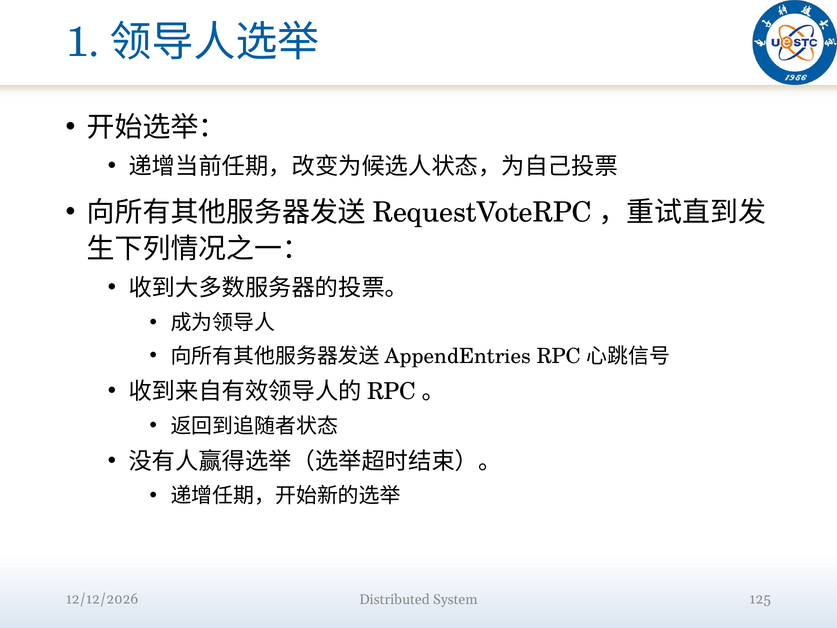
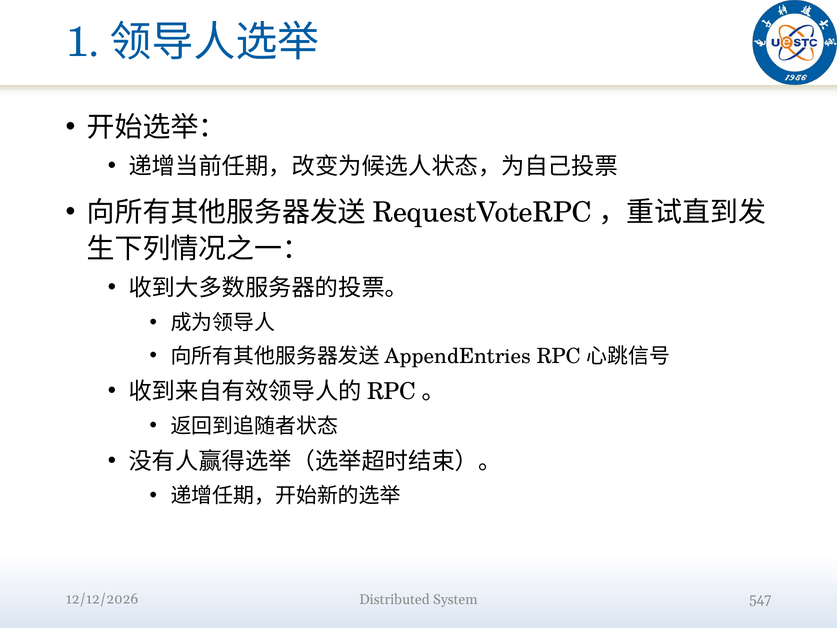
125: 125 -> 547
